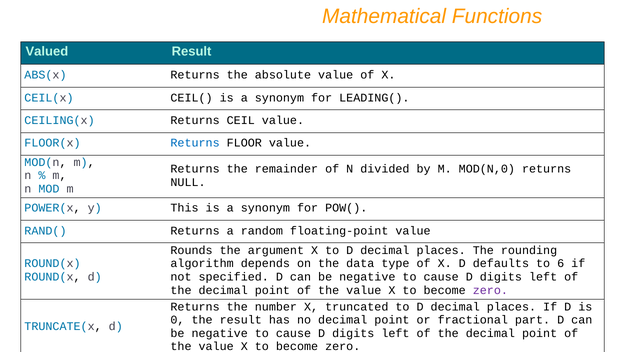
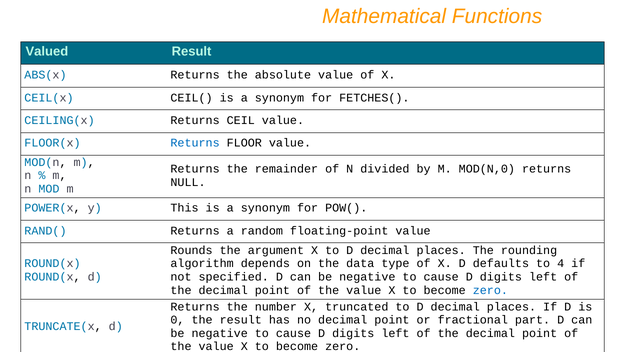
LEADING(: LEADING( -> FETCHES(
6: 6 -> 4
zero at (490, 290) colour: purple -> blue
